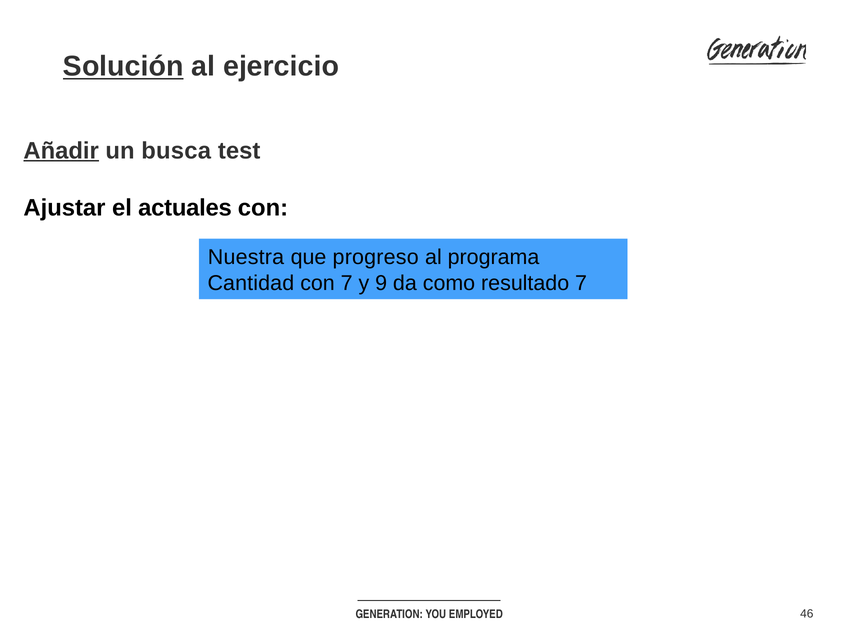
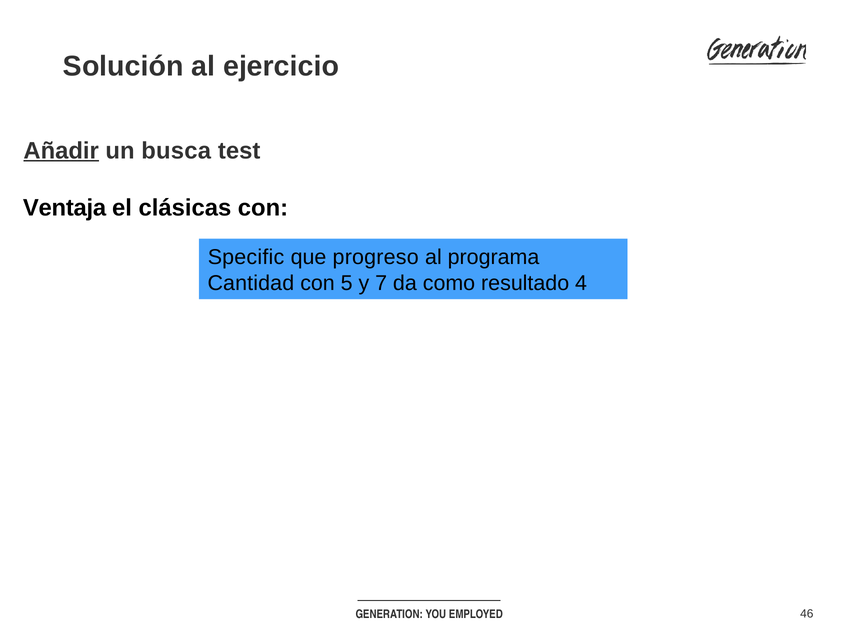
Solución underline: present -> none
Ajustar: Ajustar -> Ventaja
actuales: actuales -> clásicas
Nuestra: Nuestra -> Specific
con 7: 7 -> 5
9: 9 -> 7
resultado 7: 7 -> 4
